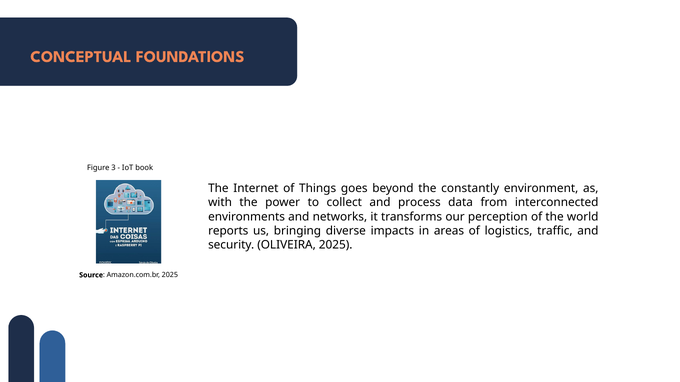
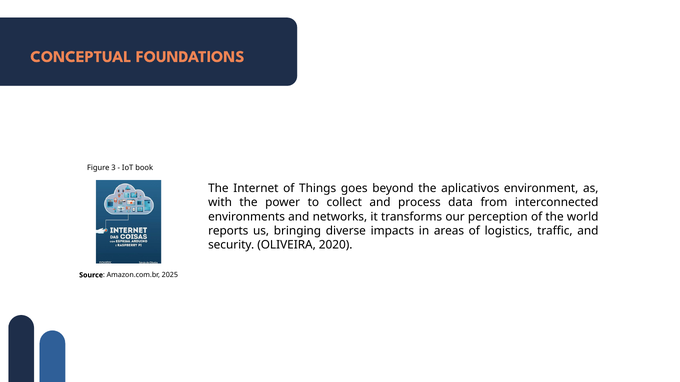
constantly: constantly -> aplicativos
OLIVEIRA 2025: 2025 -> 2020
